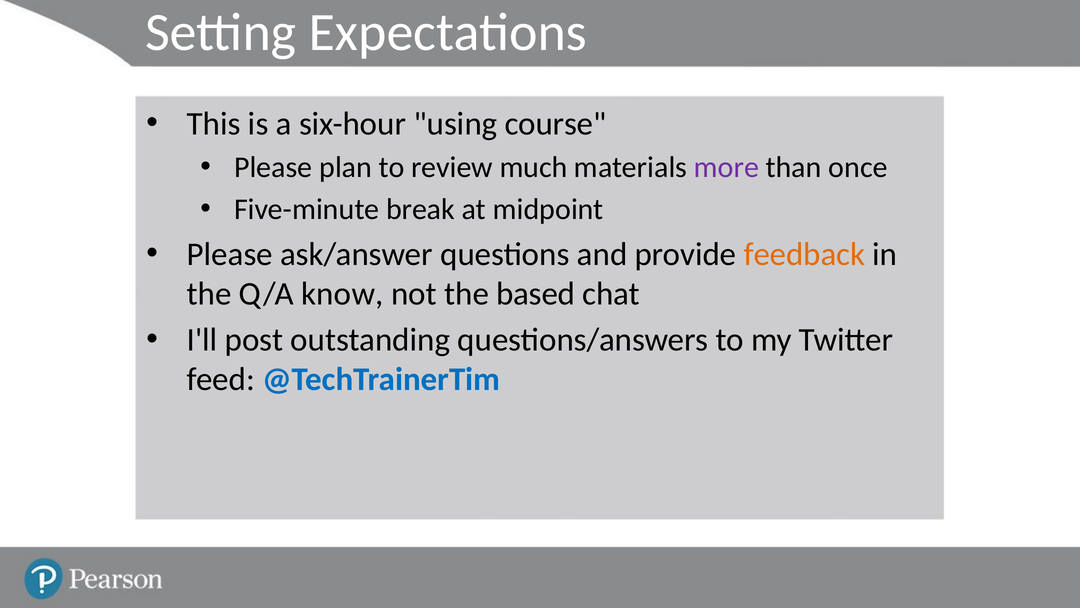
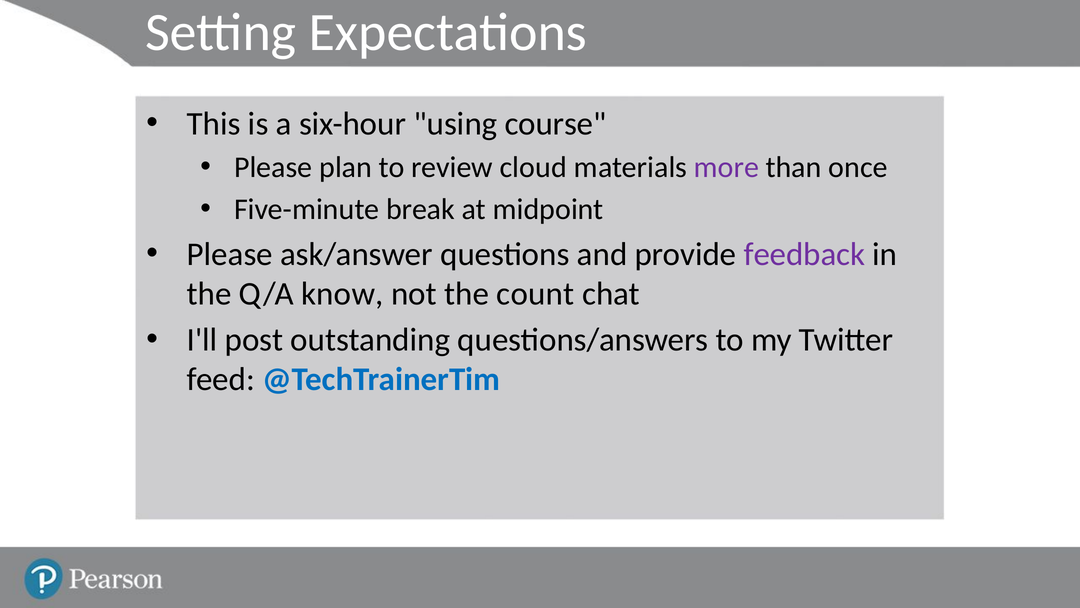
much: much -> cloud
feedback colour: orange -> purple
based: based -> count
